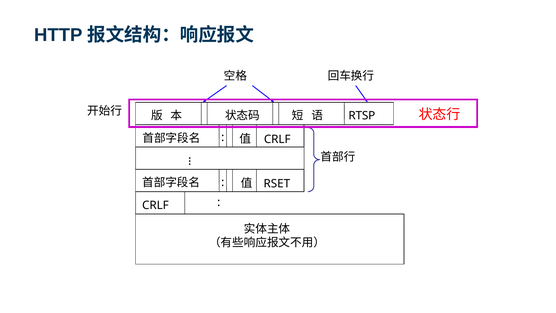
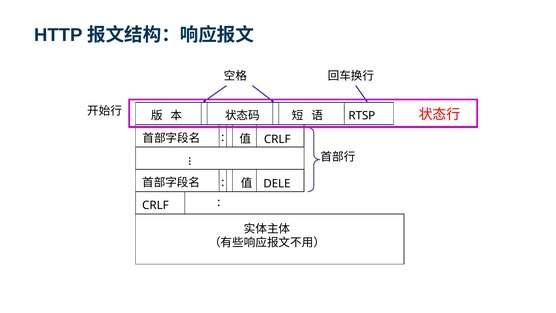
RSET: RSET -> DELE
